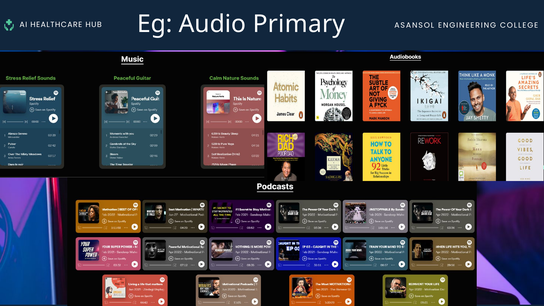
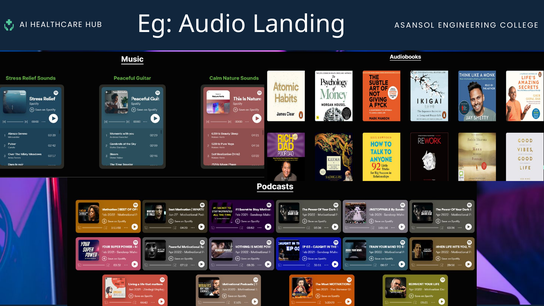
Primary: Primary -> Landing
